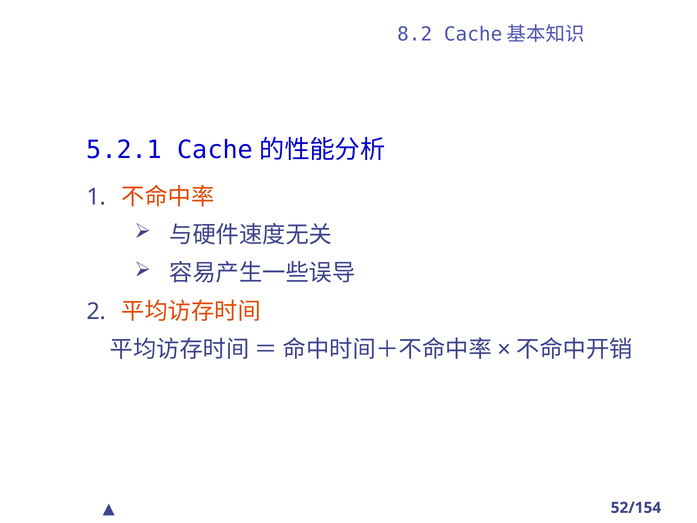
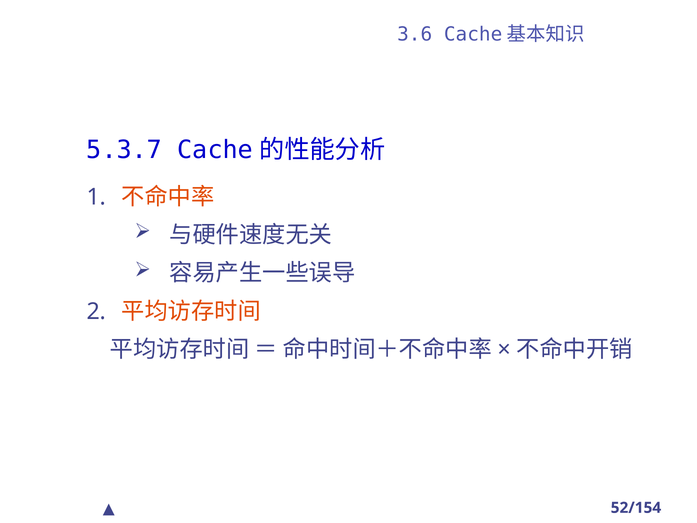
8.2: 8.2 -> 3.6
5.2.1: 5.2.1 -> 5.3.7
